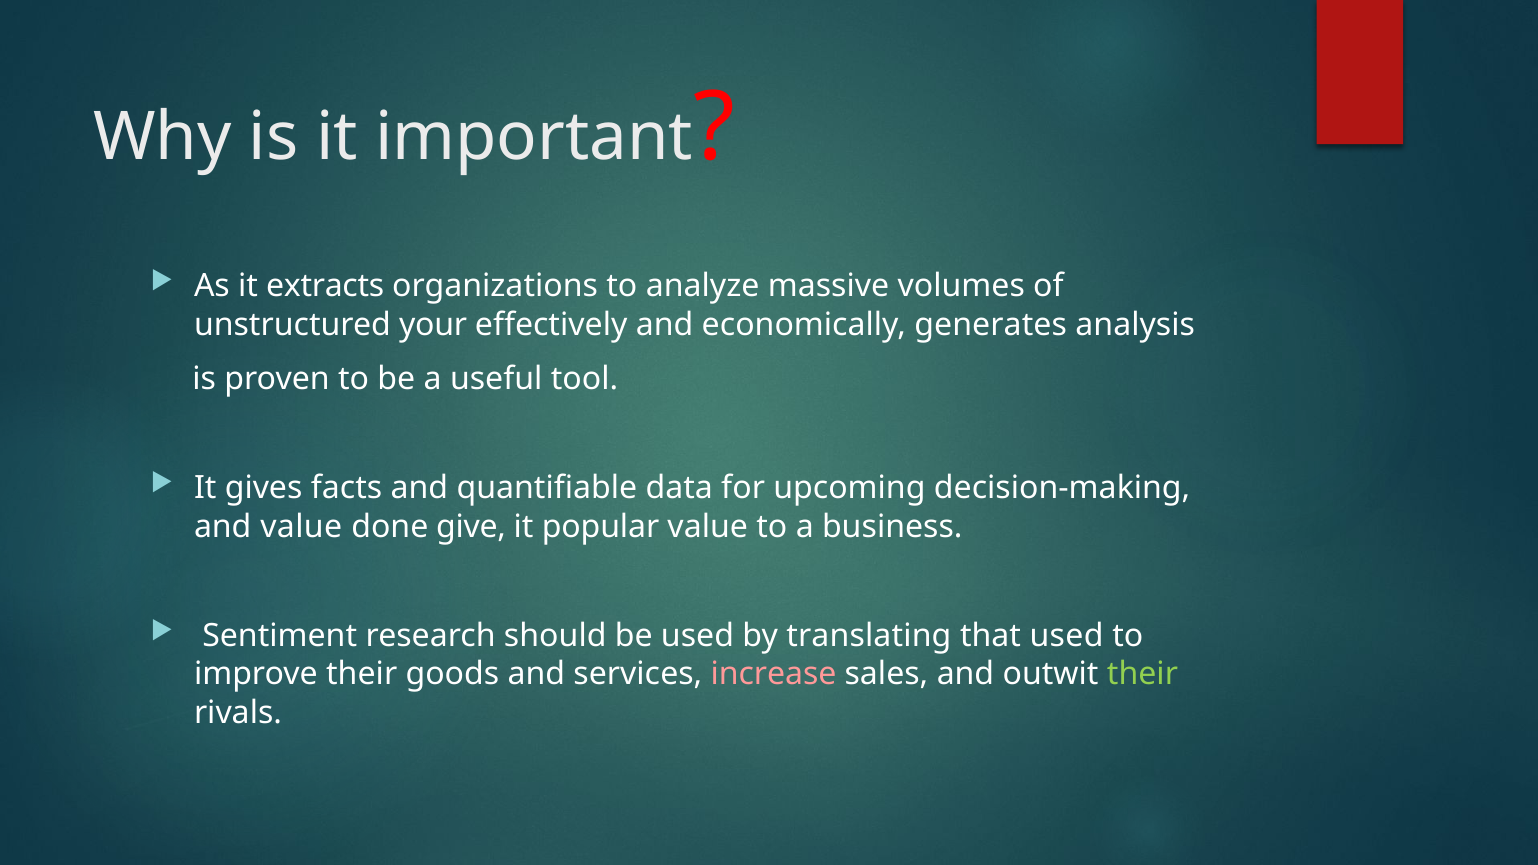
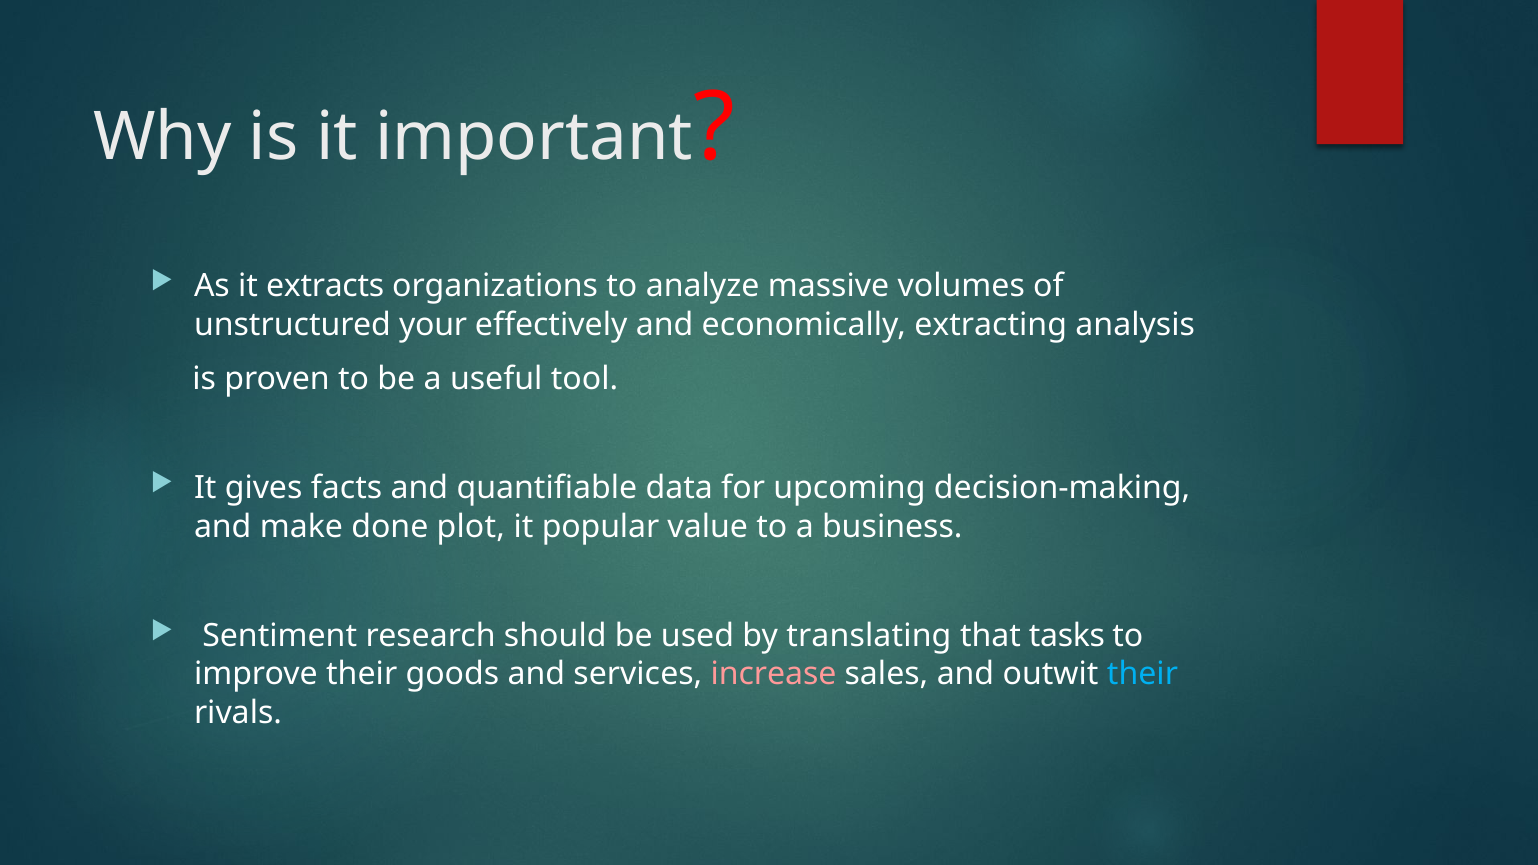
generates: generates -> extracting
and value: value -> make
give: give -> plot
that used: used -> tasks
their at (1142, 674) colour: light green -> light blue
